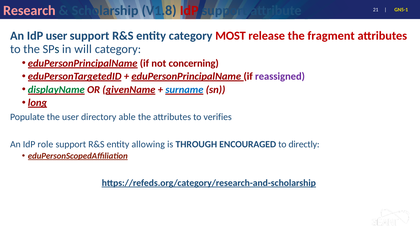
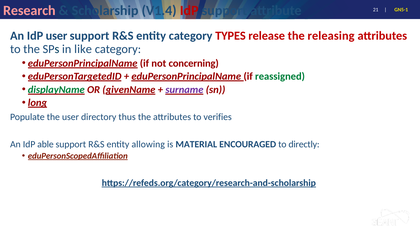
V1.8: V1.8 -> V1.4
MOST: MOST -> TYPES
fragment: fragment -> releasing
will: will -> like
reassigned colour: purple -> green
surname colour: blue -> purple
able: able -> thus
role: role -> able
THROUGH: THROUGH -> MATERIAL
